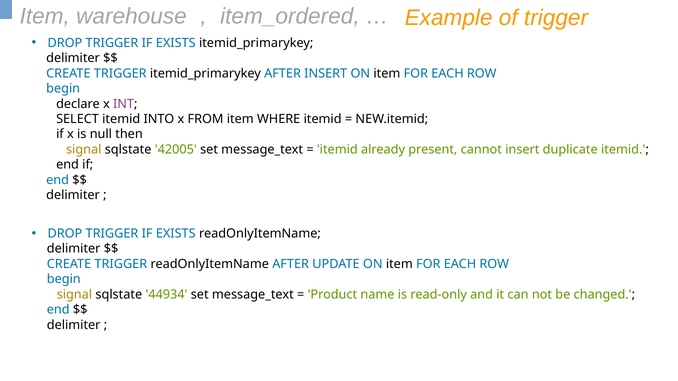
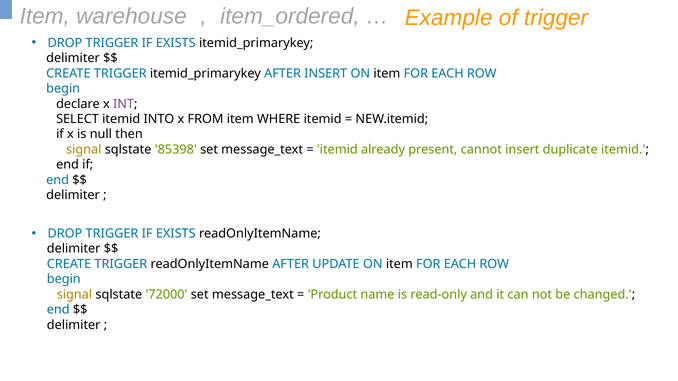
42005: 42005 -> 85398
44934: 44934 -> 72000
